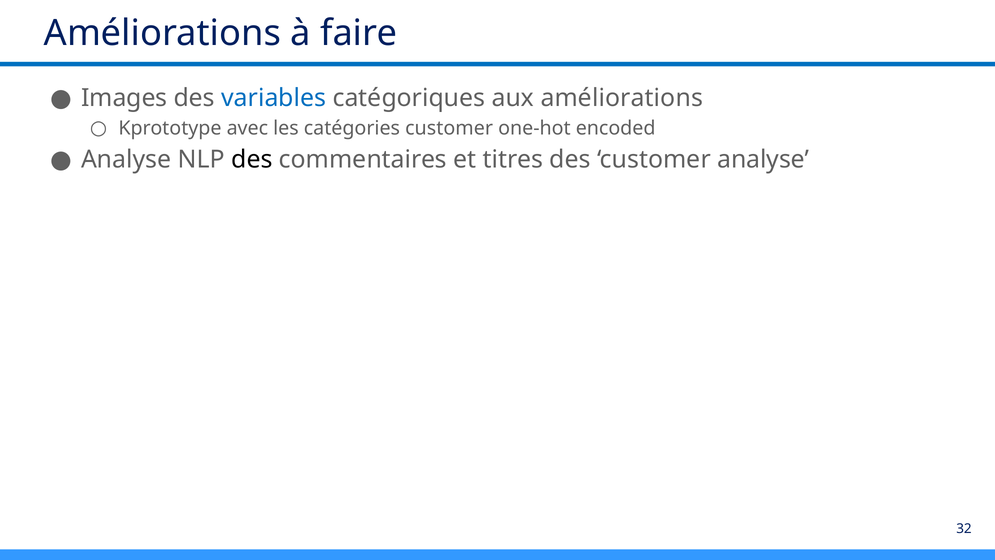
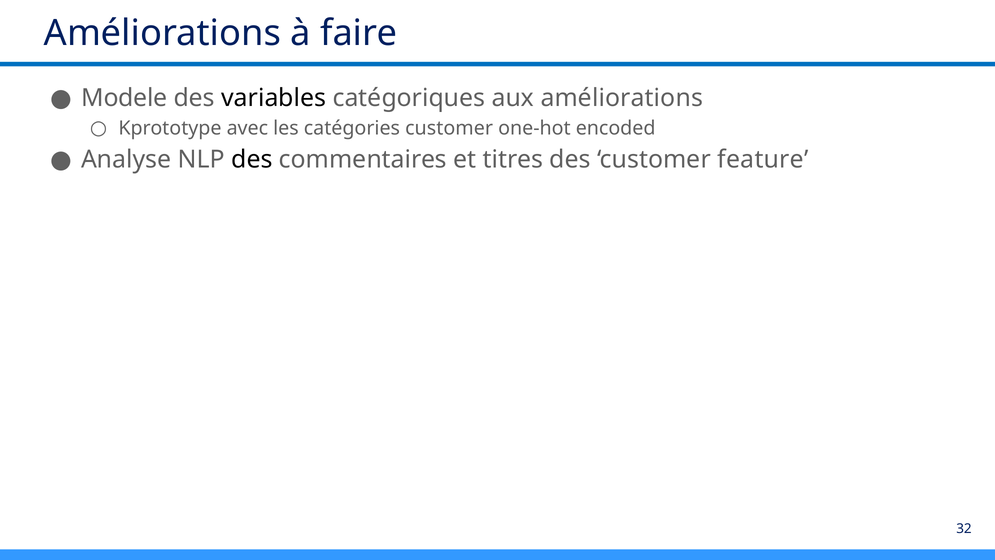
Images: Images -> Modele
variables colour: blue -> black
customer analyse: analyse -> feature
